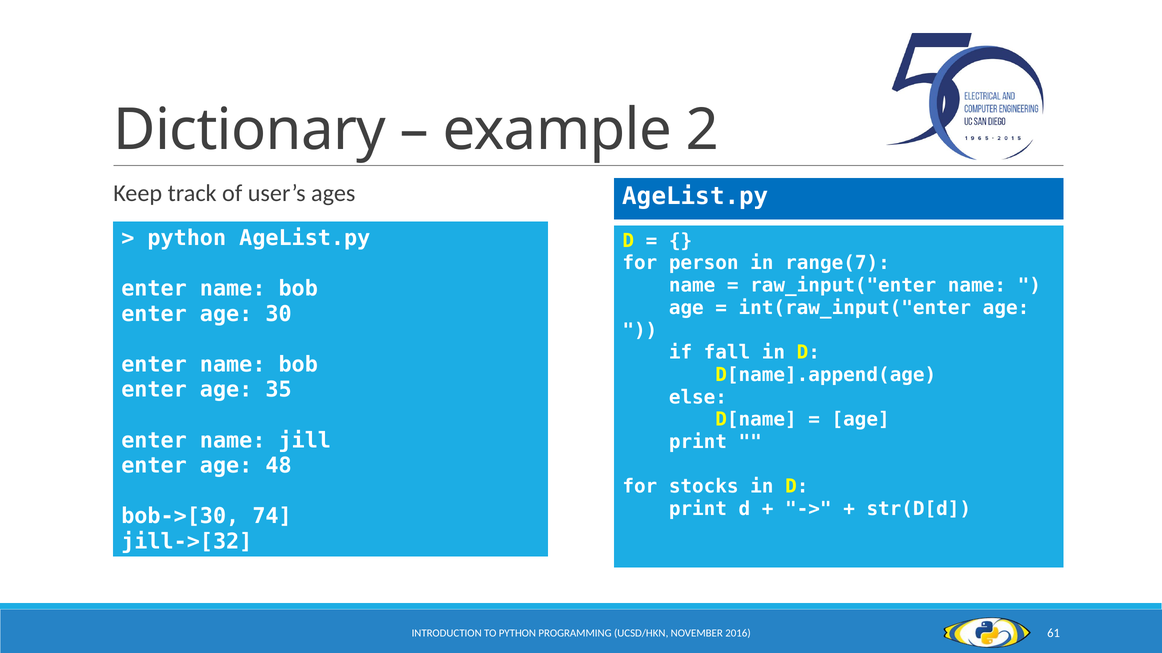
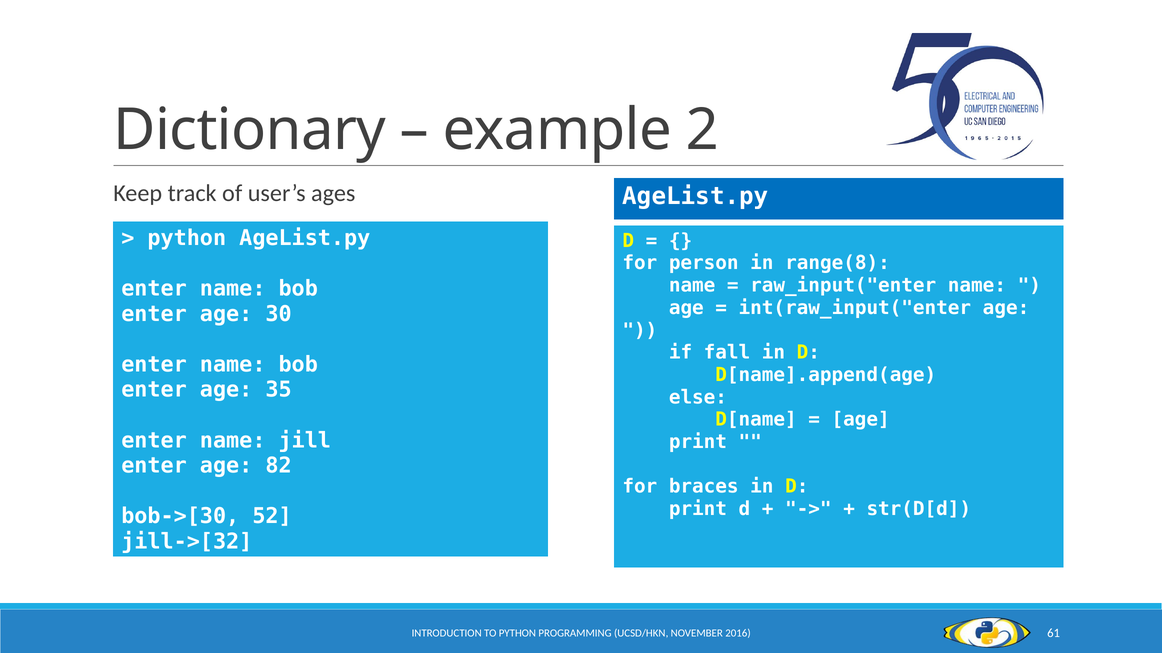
range(7: range(7 -> range(8
48: 48 -> 82
stocks: stocks -> braces
74: 74 -> 52
